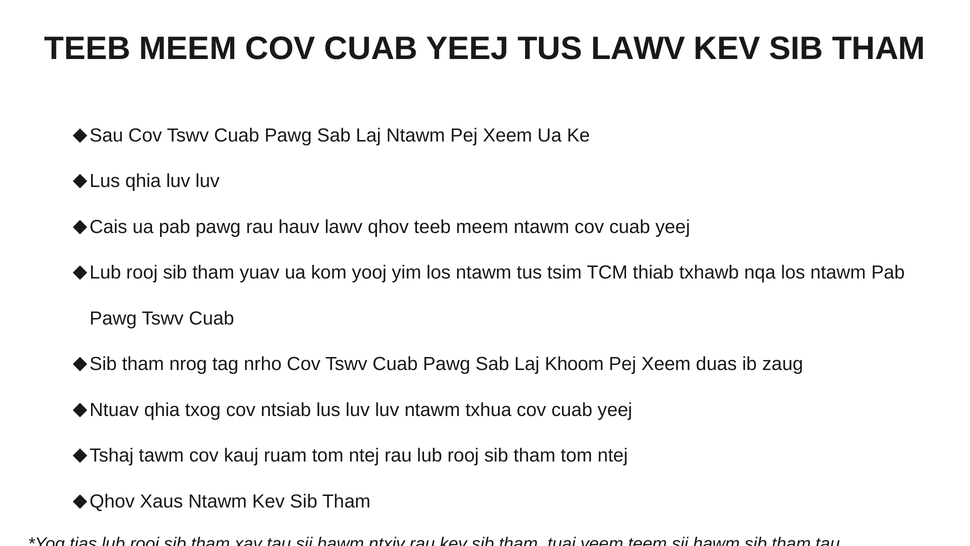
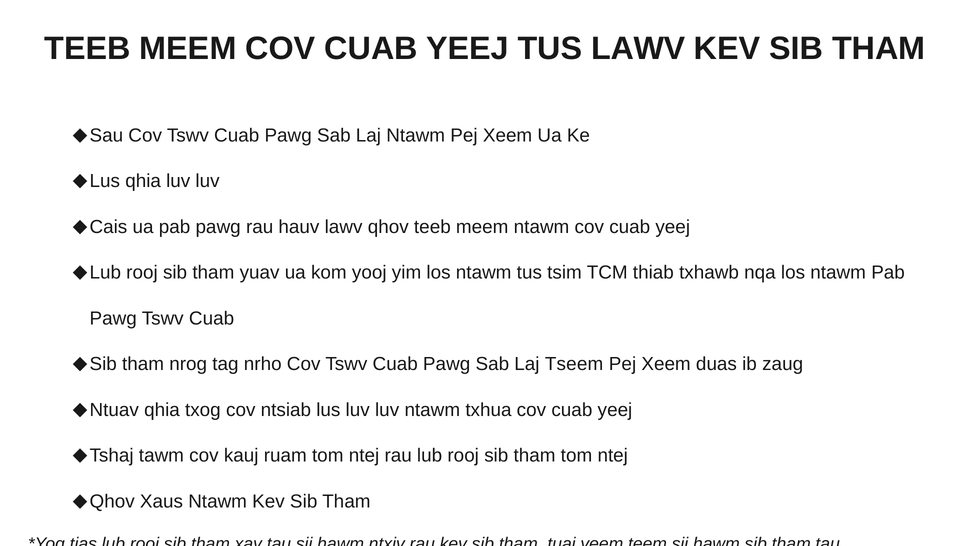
Khoom: Khoom -> Tseem
